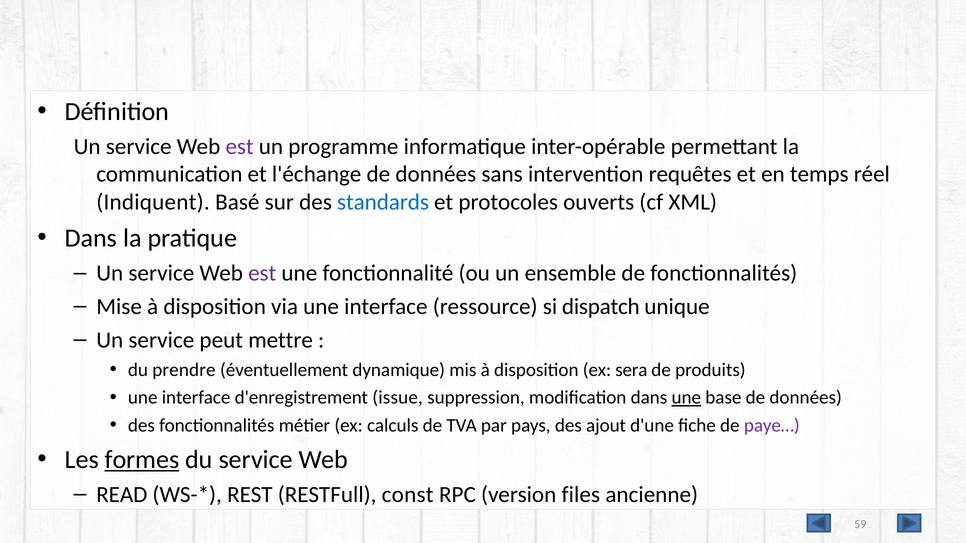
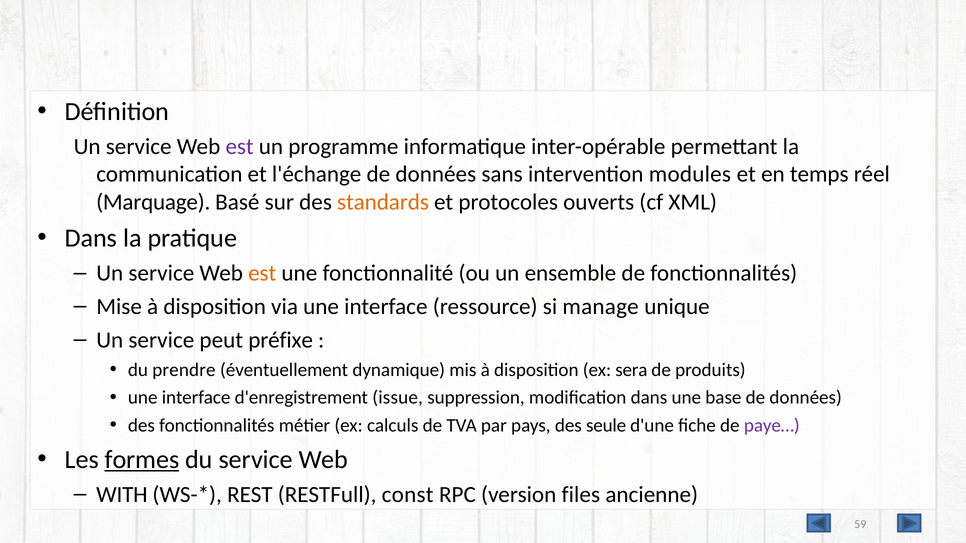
requêtes: requêtes -> modules
Indiquent: Indiquent -> Marquage
standards colour: blue -> orange
est at (262, 273) colour: purple -> orange
dispatch: dispatch -> manage
mettre: mettre -> préfixe
une at (686, 398) underline: present -> none
ajout: ajout -> seule
READ: READ -> WITH
